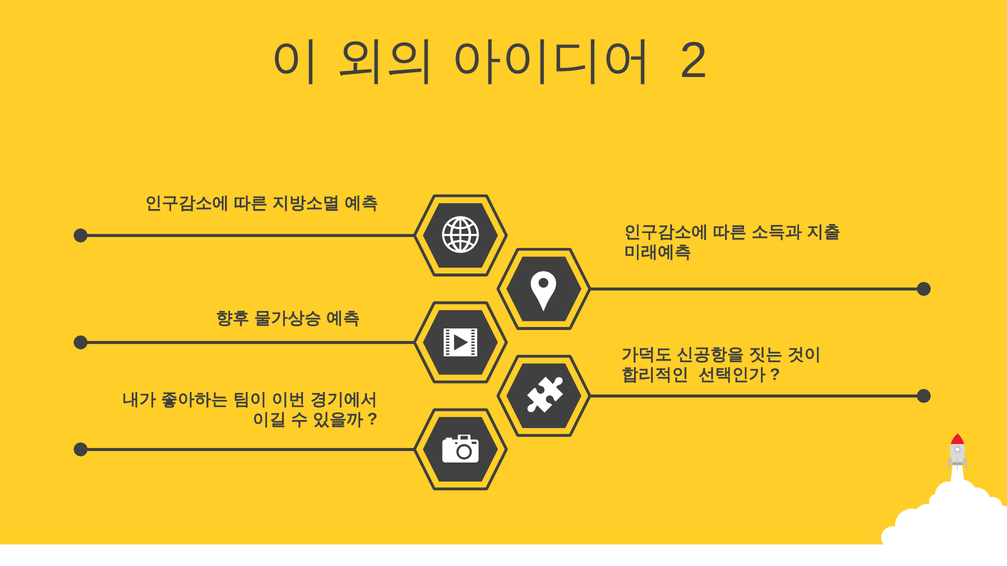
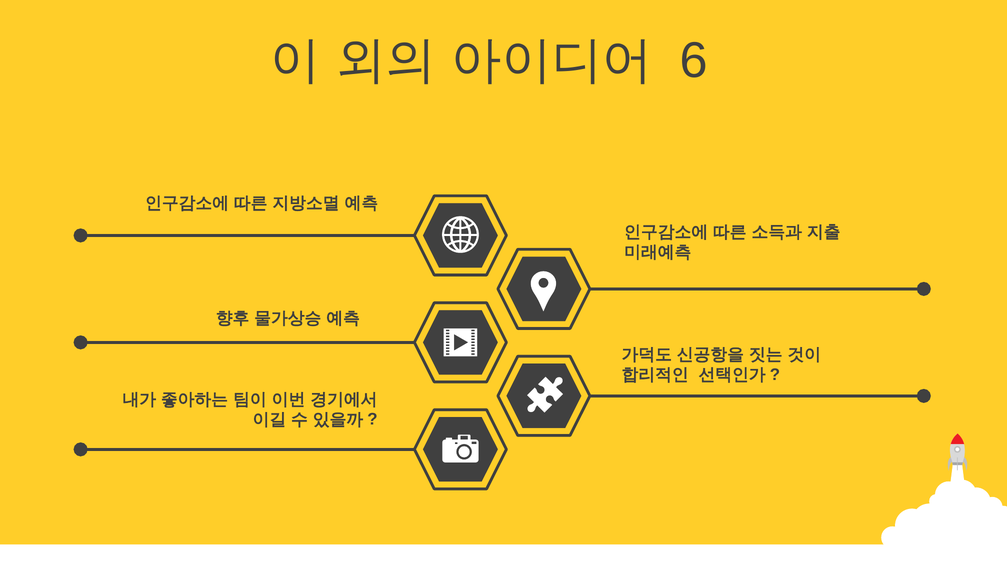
2: 2 -> 6
